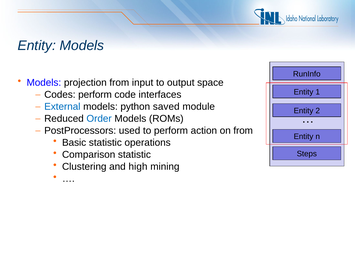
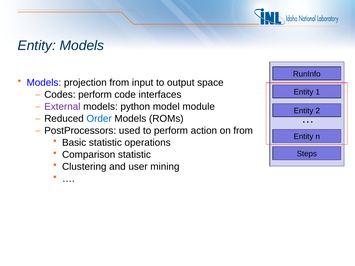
External colour: blue -> purple
saved: saved -> model
high: high -> user
